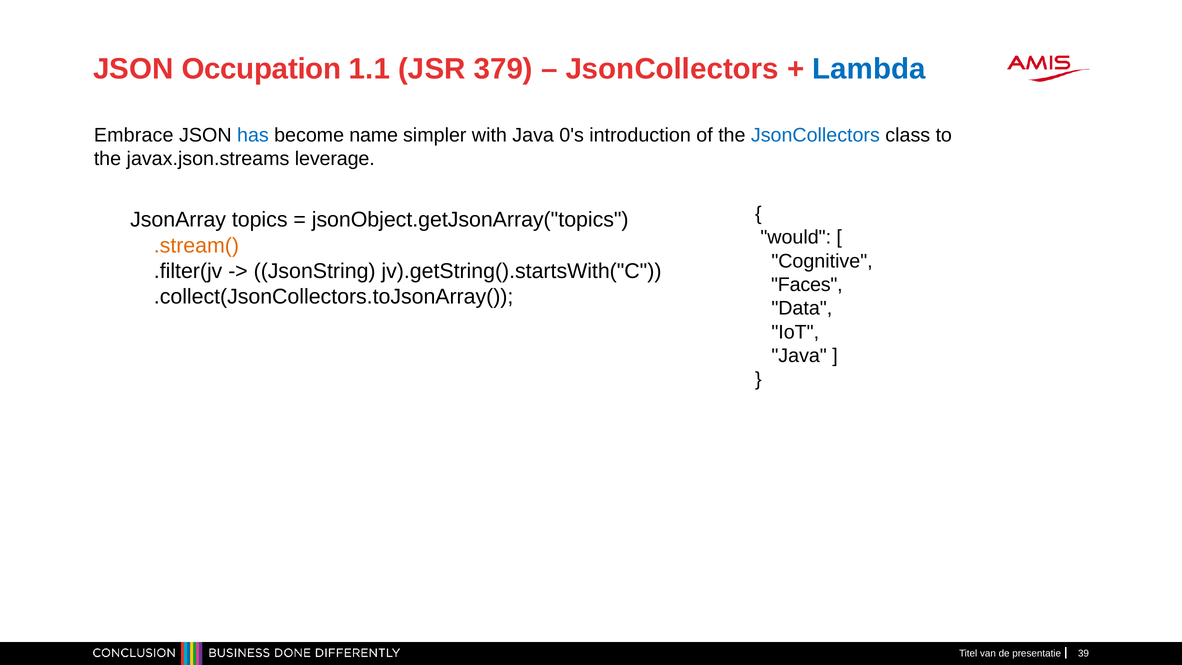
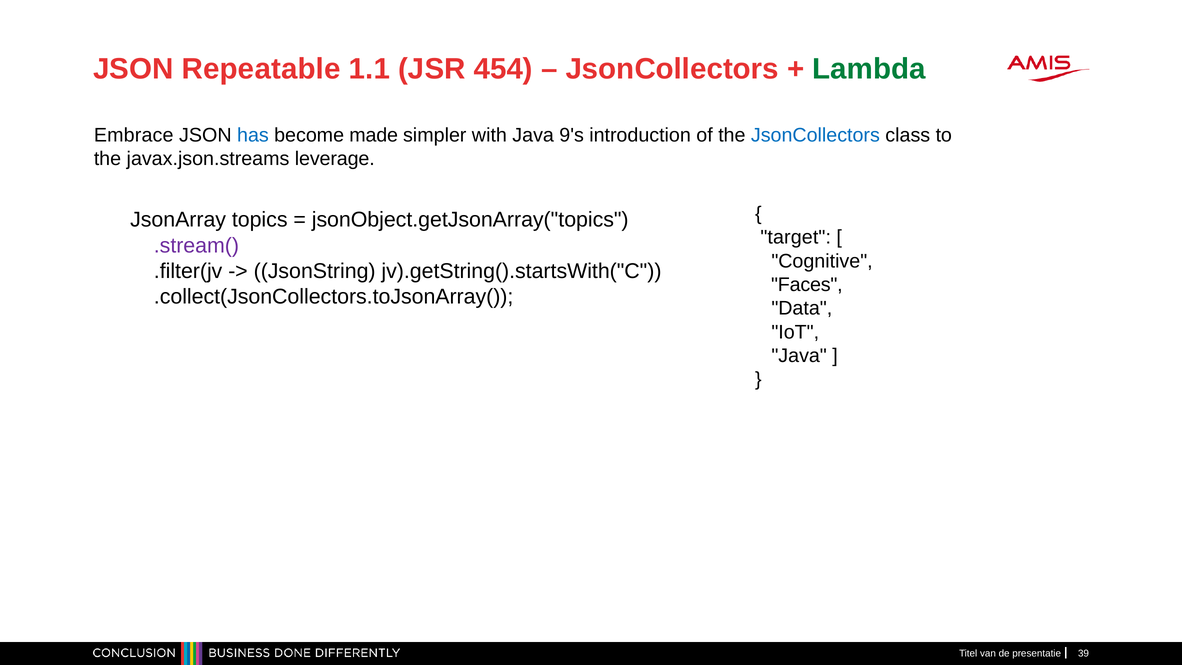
Occupation: Occupation -> Repeatable
379: 379 -> 454
Lambda colour: blue -> green
name: name -> made
0's: 0's -> 9's
would: would -> target
.stream( colour: orange -> purple
